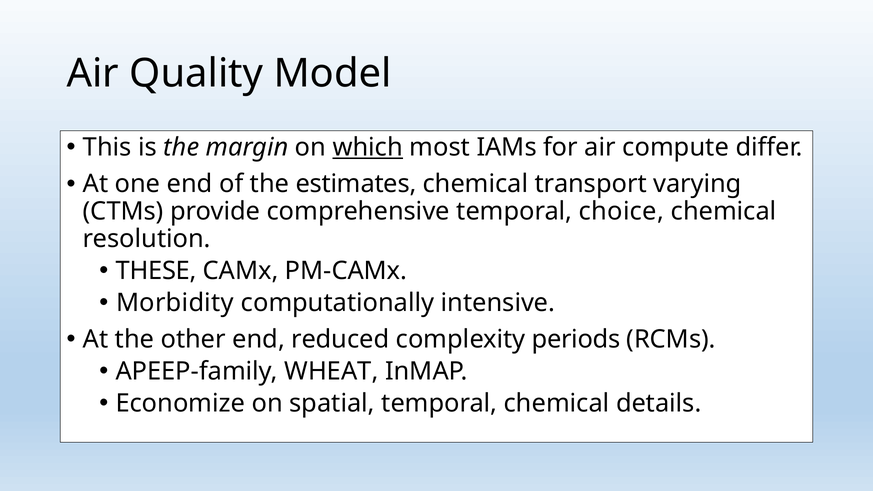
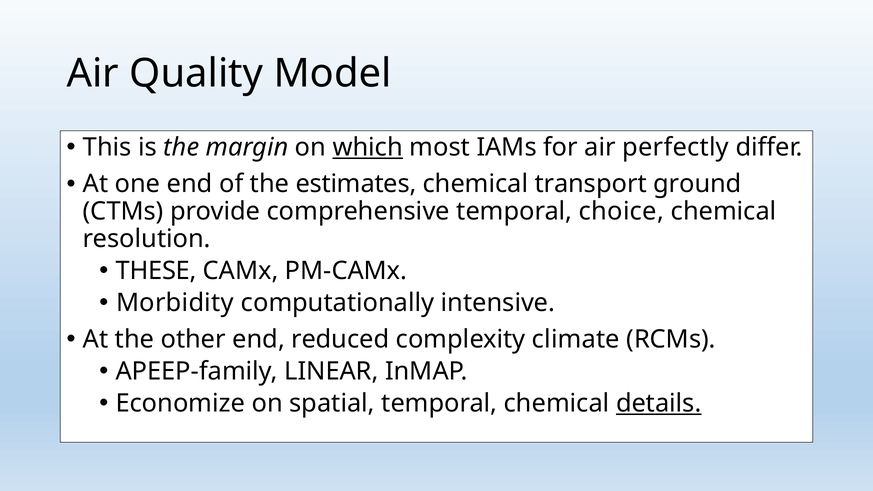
compute: compute -> perfectly
varying: varying -> ground
periods: periods -> climate
WHEAT: WHEAT -> LINEAR
details underline: none -> present
